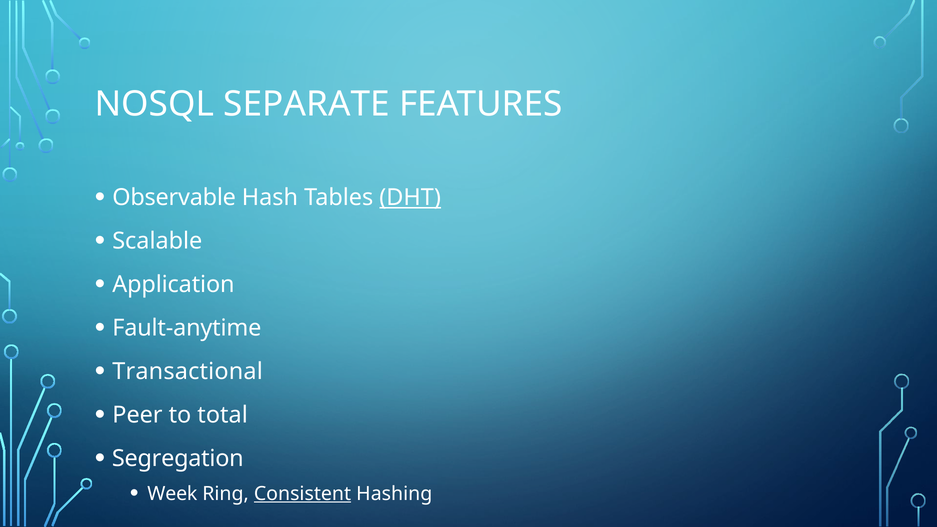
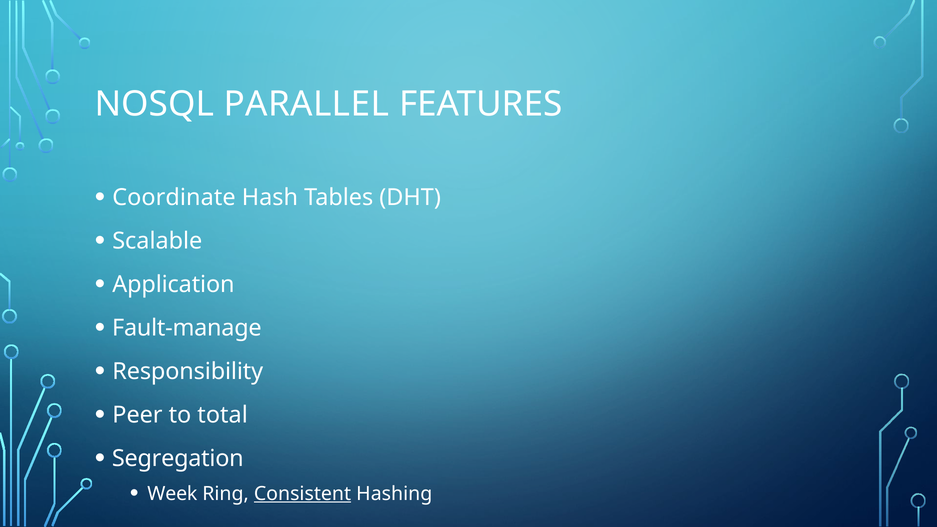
SEPARATE: SEPARATE -> PARALLEL
Observable: Observable -> Coordinate
DHT underline: present -> none
Fault-anytime: Fault-anytime -> Fault-manage
Transactional: Transactional -> Responsibility
